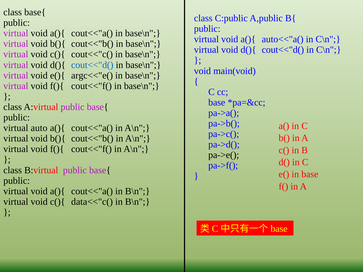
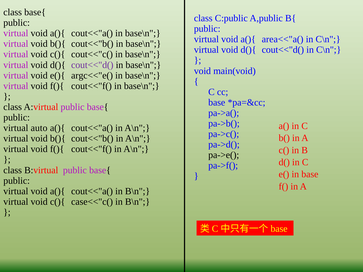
auto<<"a(: auto<<"a( -> area<<"a(
cout<<"d( at (92, 65) colour: blue -> purple
data<<"c(: data<<"c( -> case<<"c(
